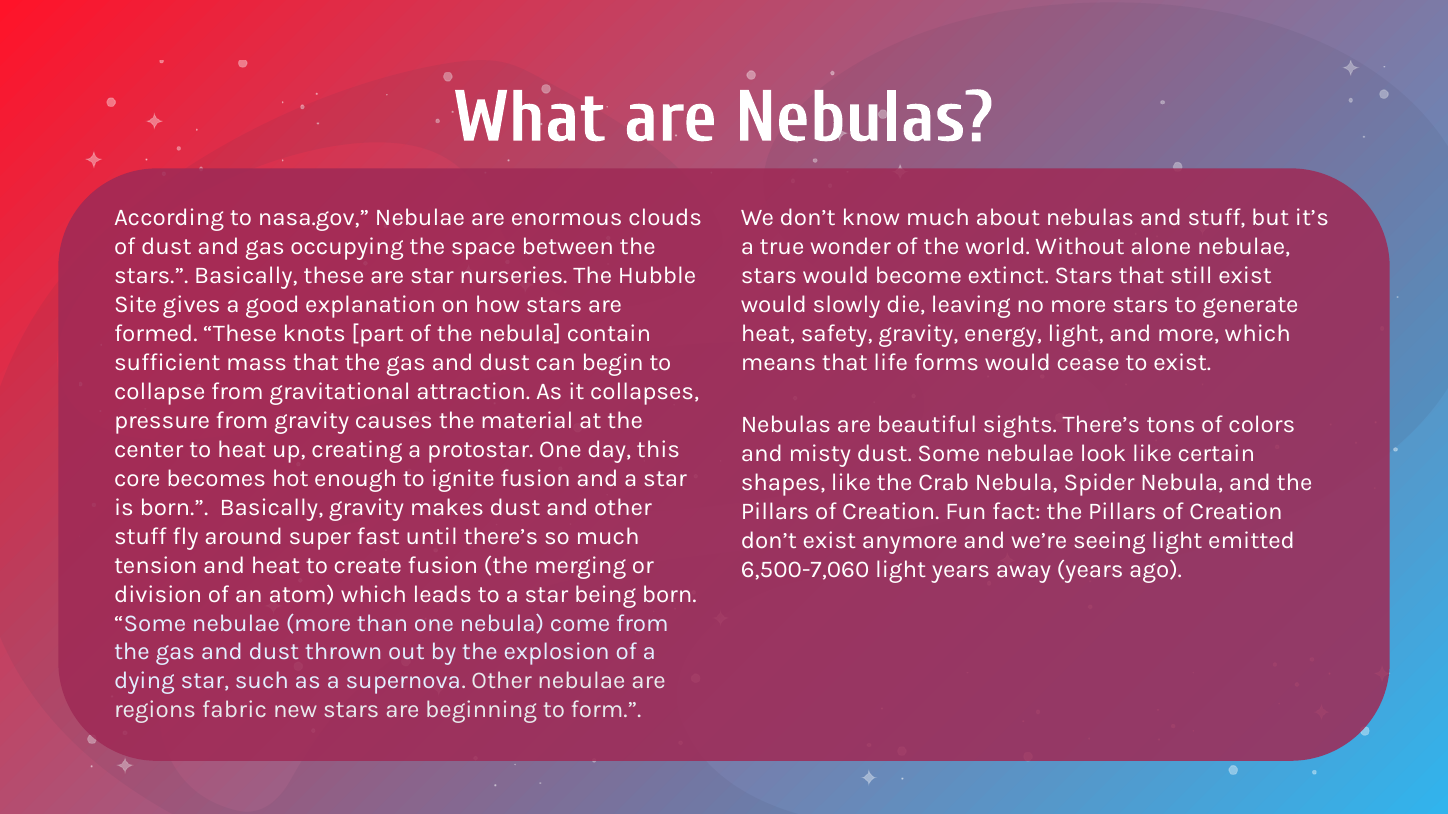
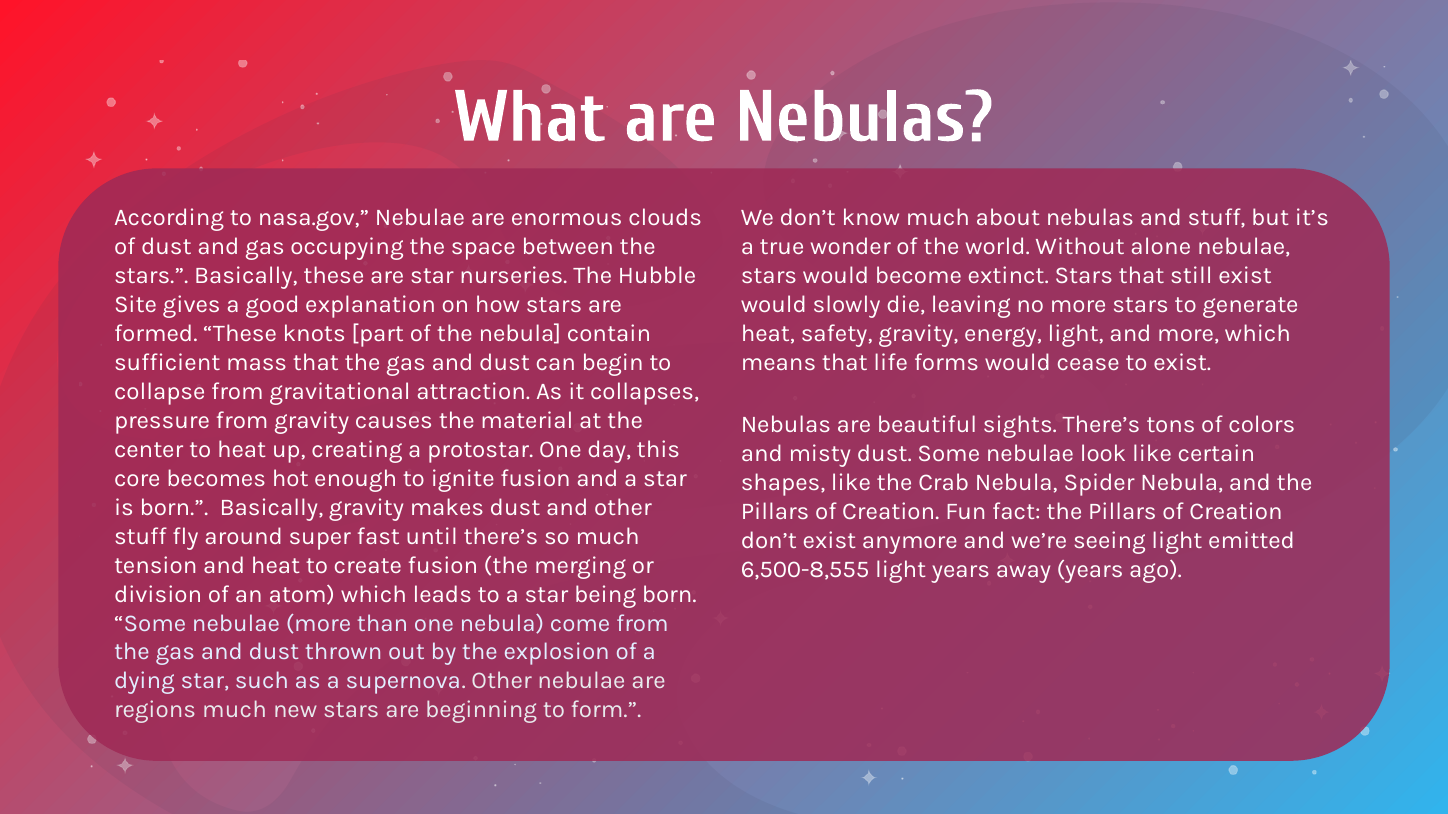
6,500-7,060: 6,500-7,060 -> 6,500-8,555
regions fabric: fabric -> much
